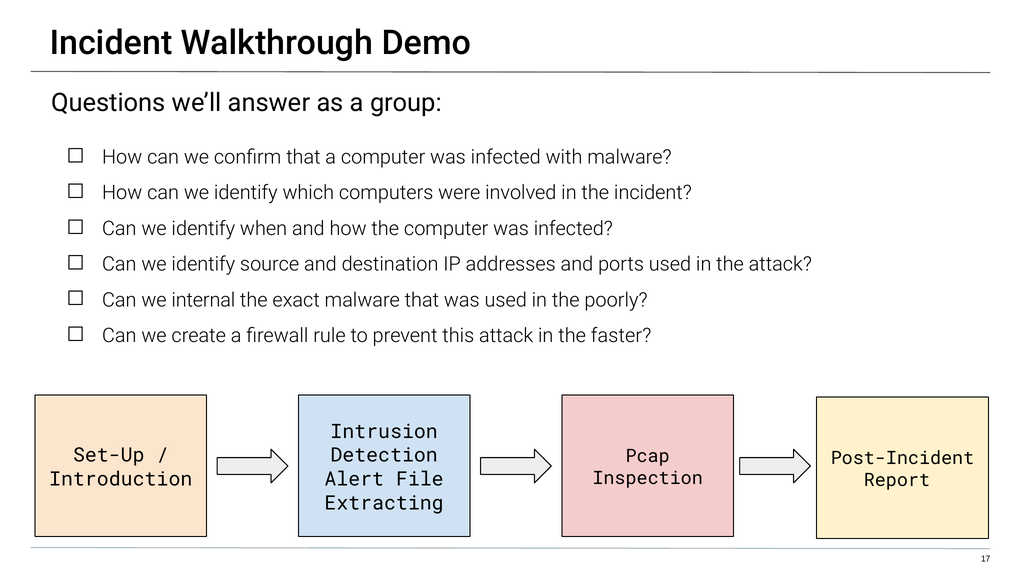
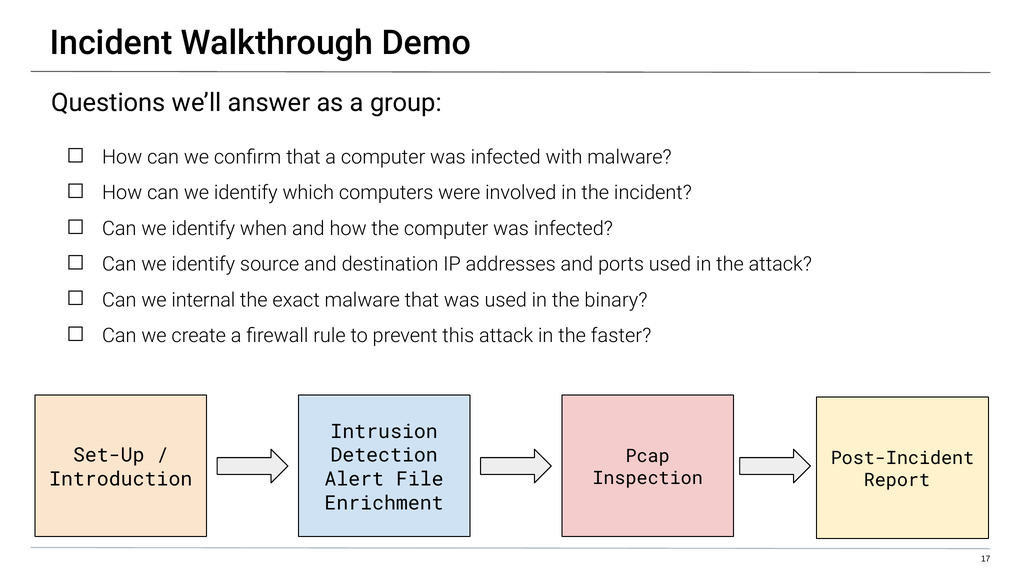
poorly: poorly -> binary
Extracting: Extracting -> Enrichment
